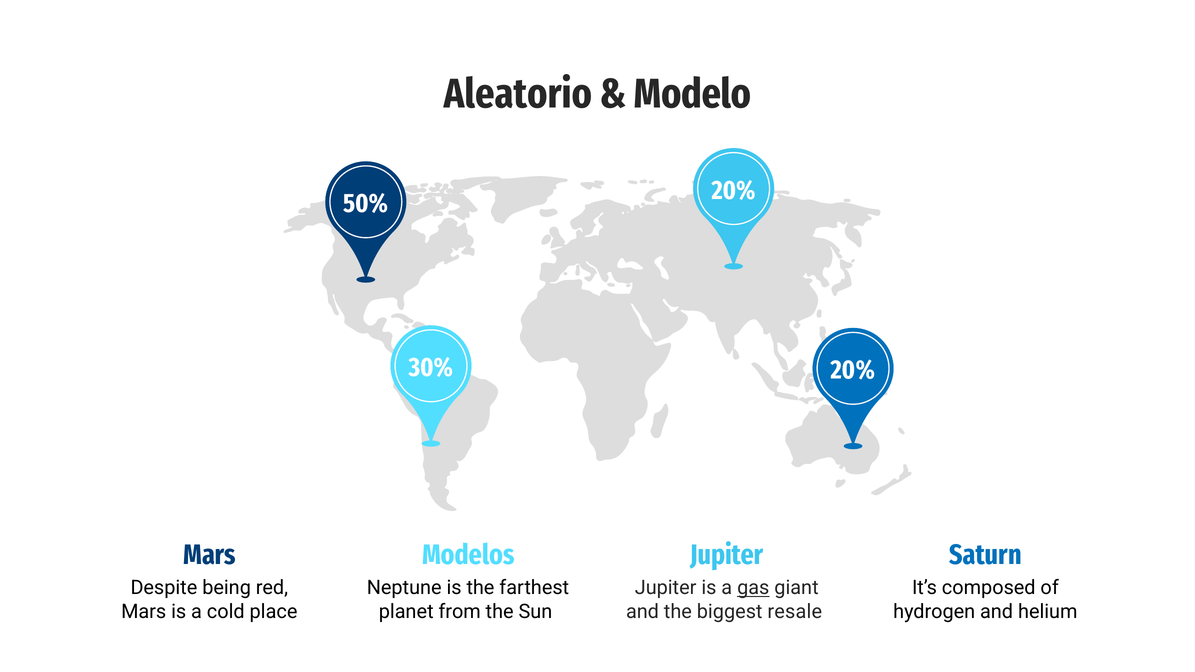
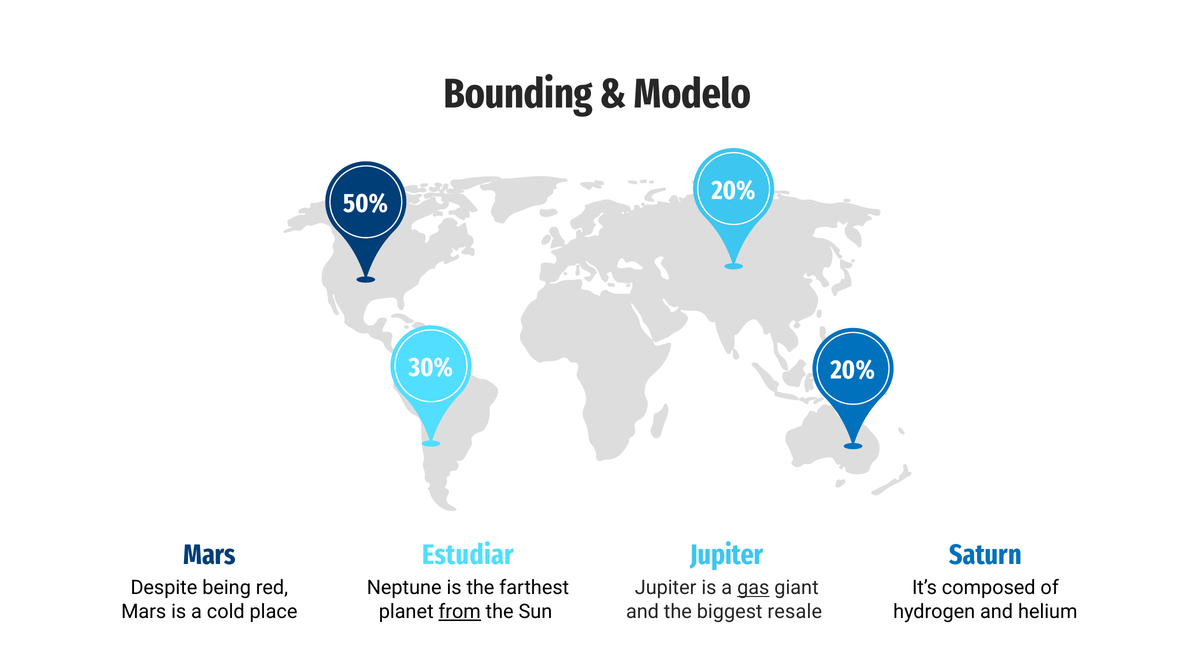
Aleatorio: Aleatorio -> Bounding
Modelos: Modelos -> Estudiar
from underline: none -> present
